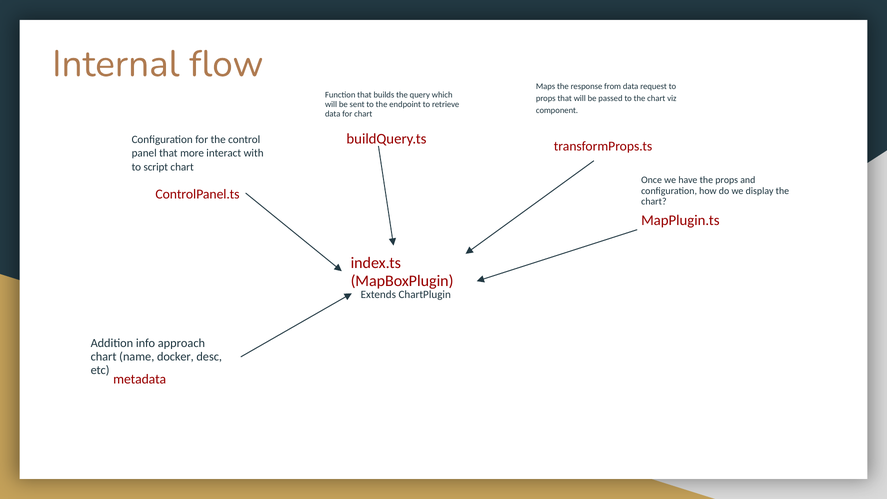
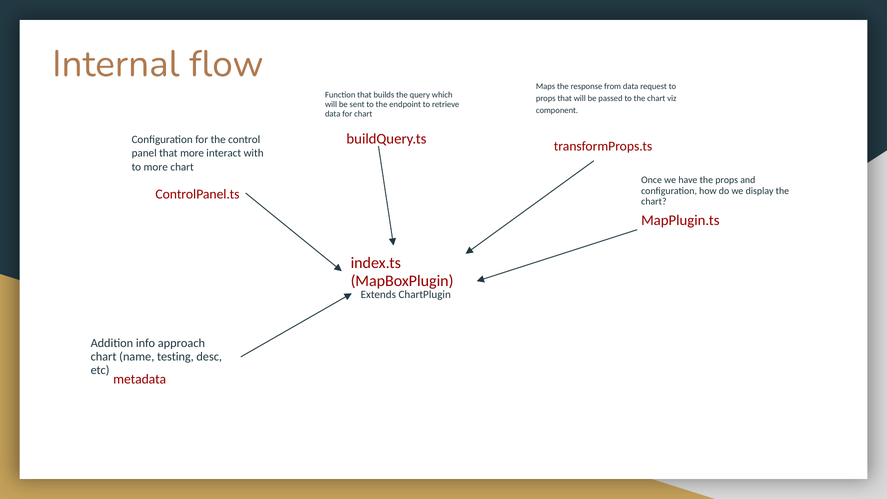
to script: script -> more
docker: docker -> testing
